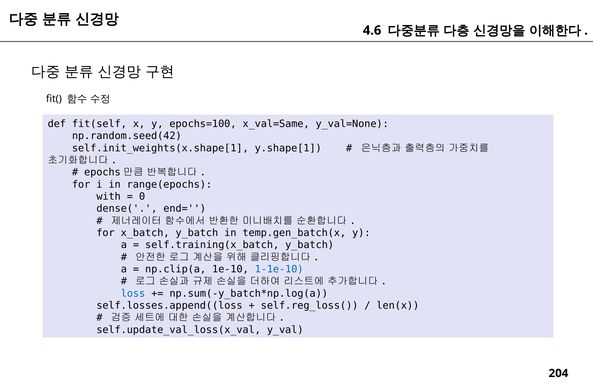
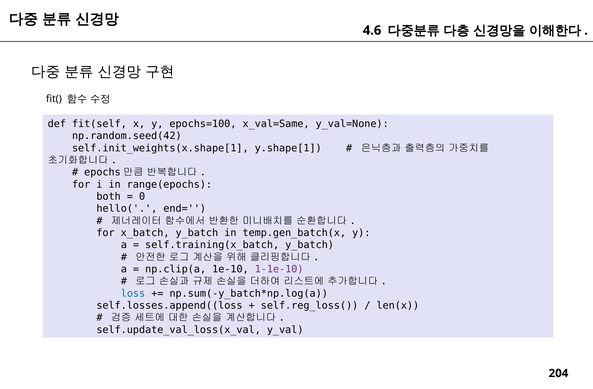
with: with -> both
dense(: dense( -> hello(
1-1e-10 colour: blue -> purple
